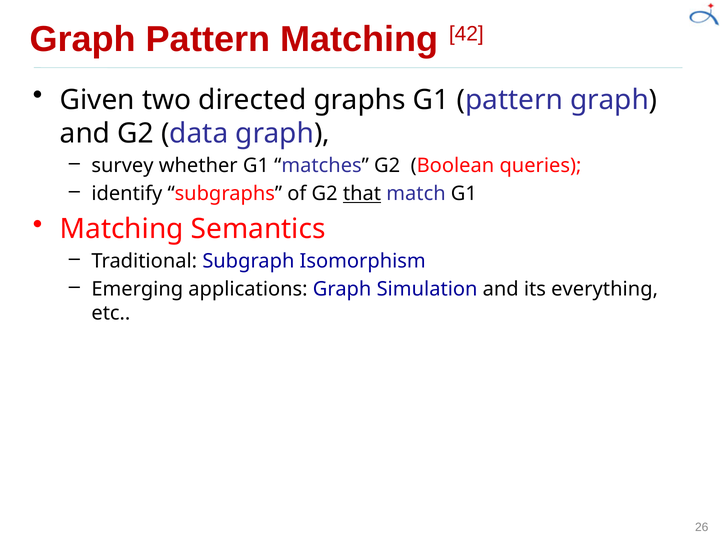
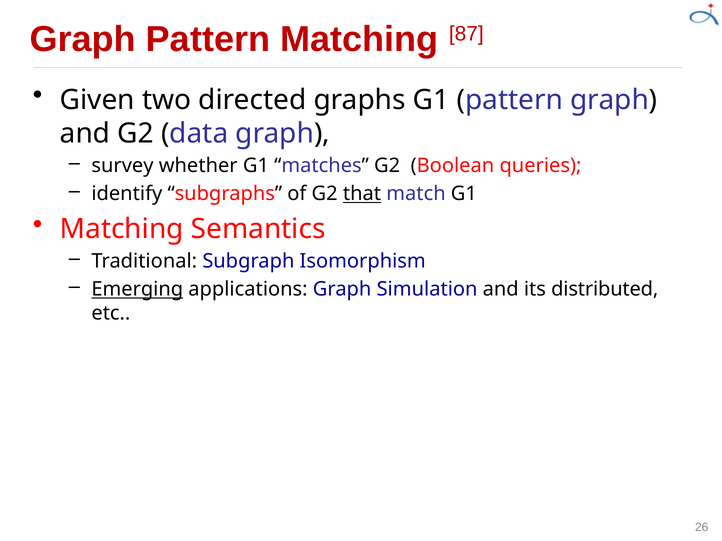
42: 42 -> 87
Emerging underline: none -> present
everything: everything -> distributed
